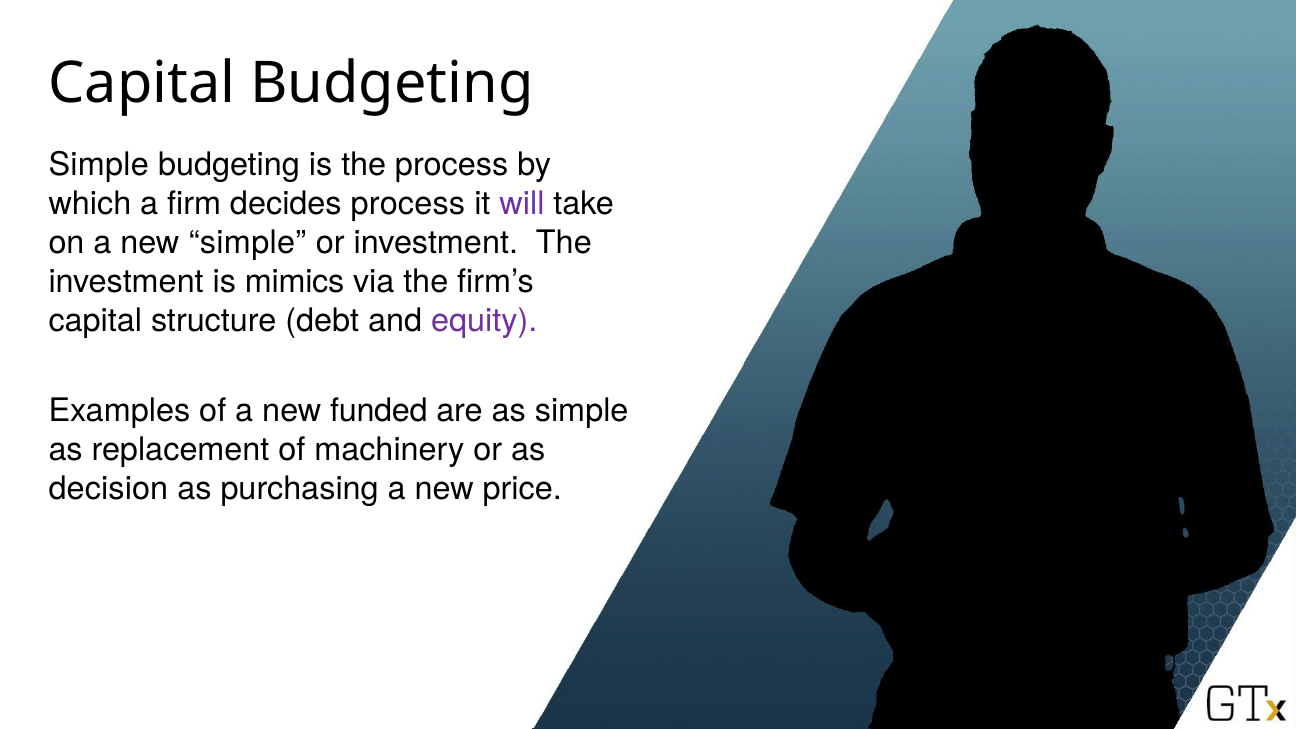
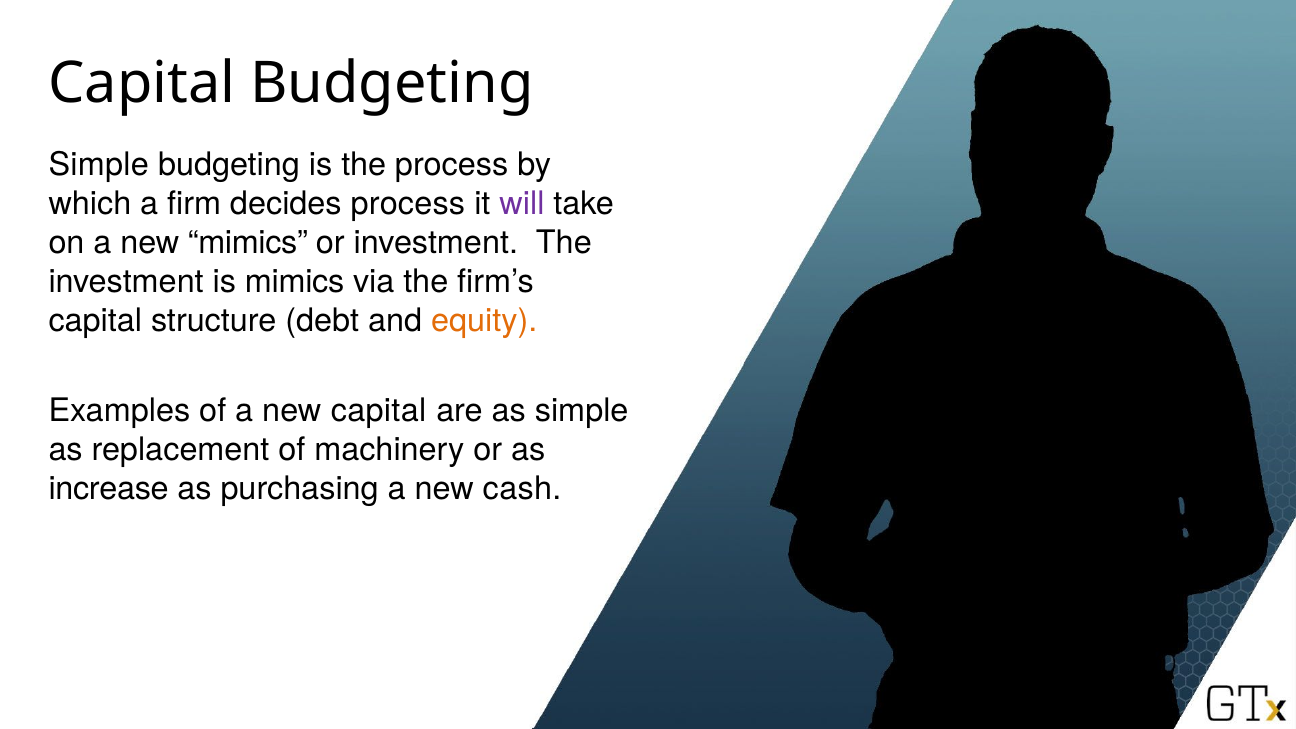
new simple: simple -> mimics
equity colour: purple -> orange
new funded: funded -> capital
decision: decision -> increase
price: price -> cash
